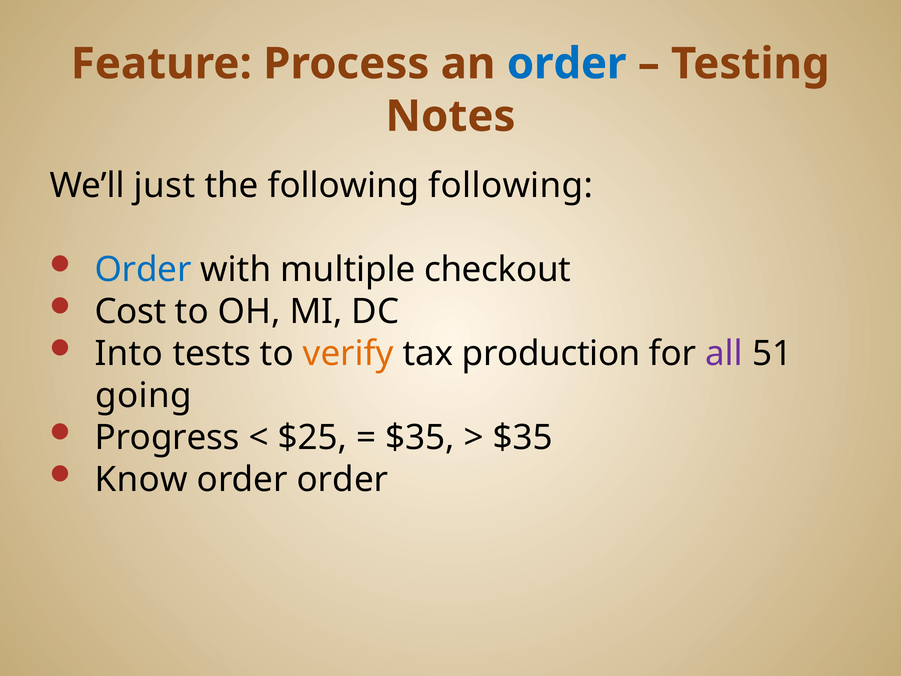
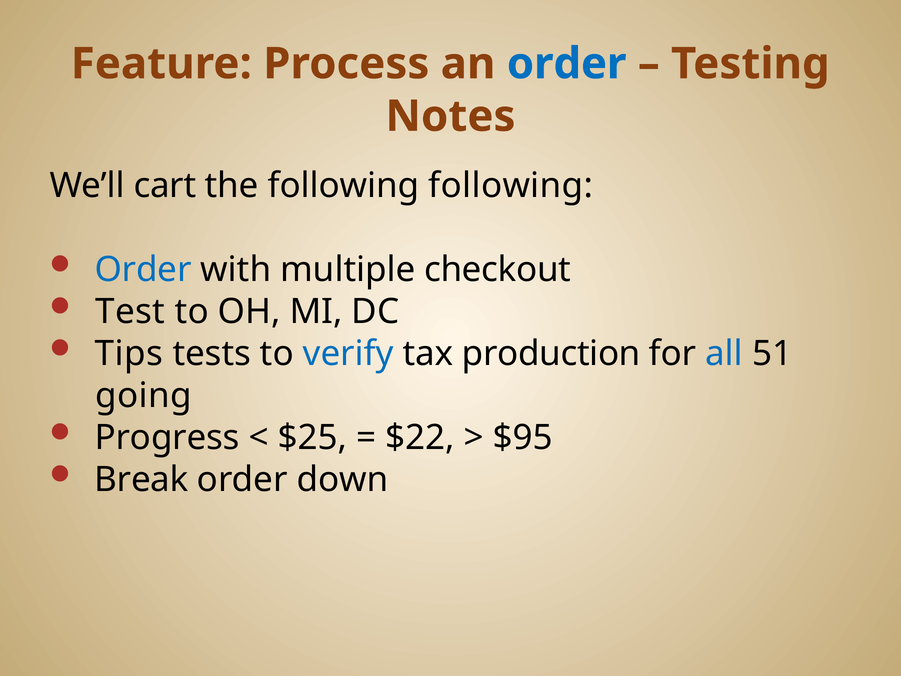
just: just -> cart
Cost: Cost -> Test
Into: Into -> Tips
verify colour: orange -> blue
all colour: purple -> blue
$35 at (420, 437): $35 -> $22
$35 at (523, 437): $35 -> $95
Know: Know -> Break
order order: order -> down
